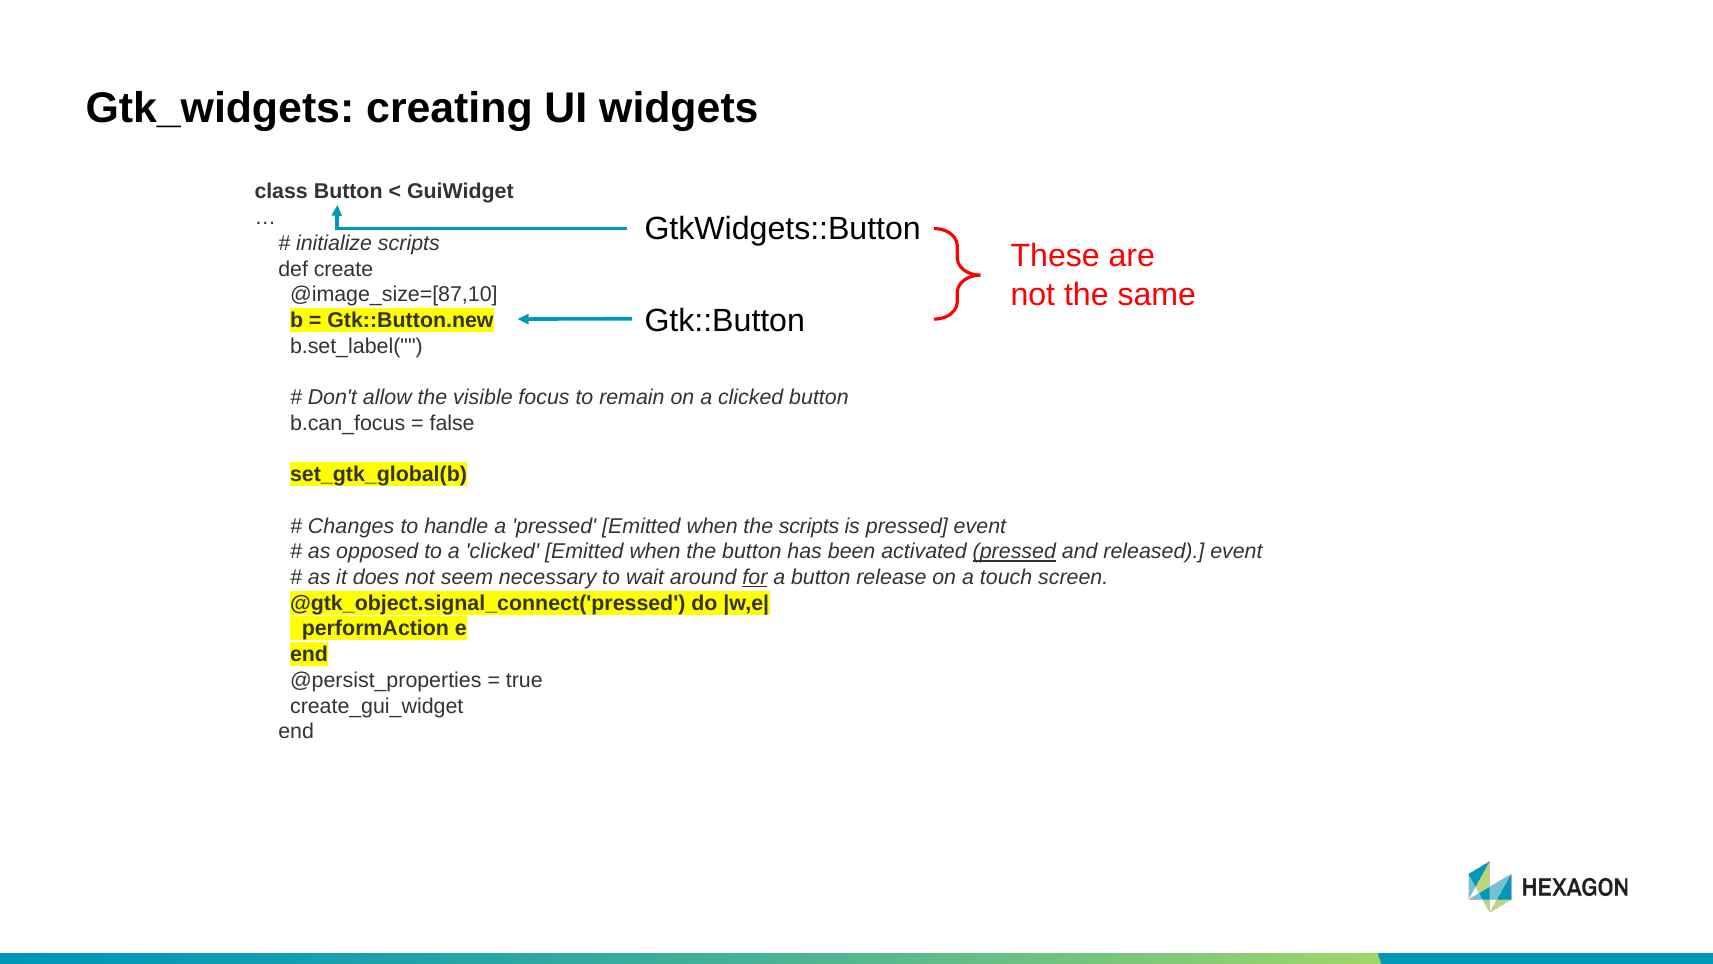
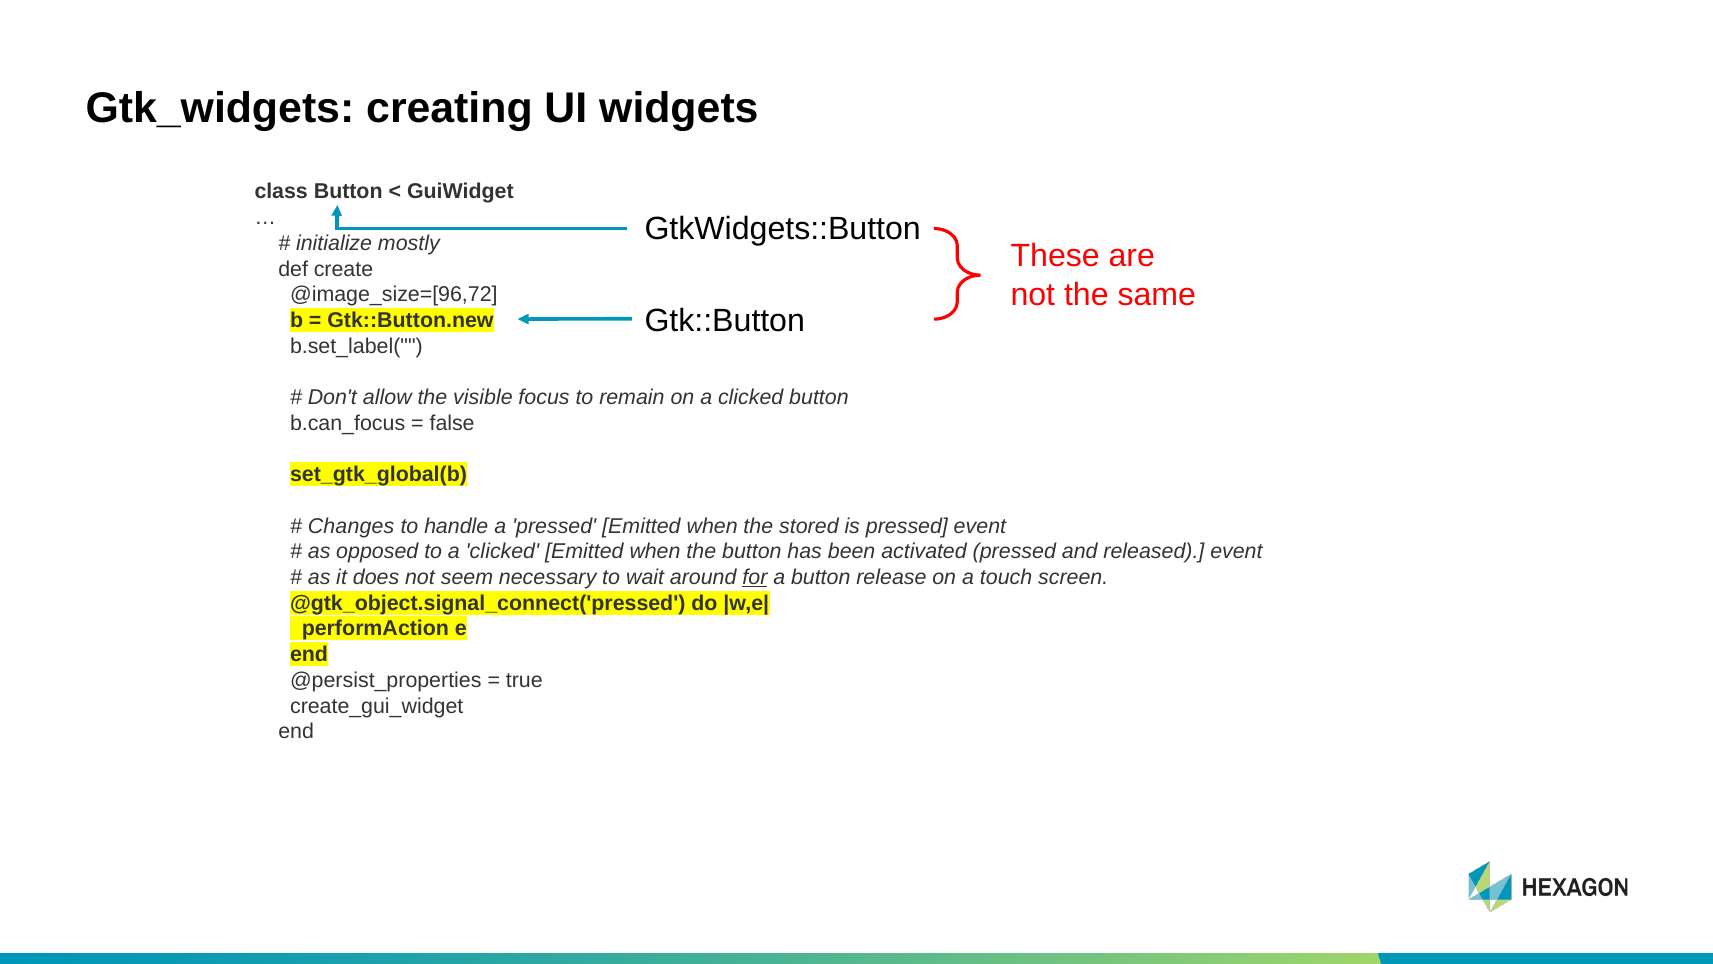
initialize scripts: scripts -> mostly
@image_size=[87,10: @image_size=[87,10 -> @image_size=[96,72
the scripts: scripts -> stored
pressed at (1014, 551) underline: present -> none
